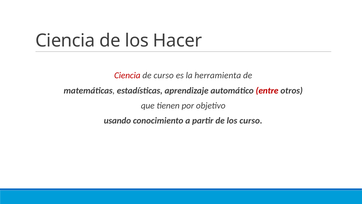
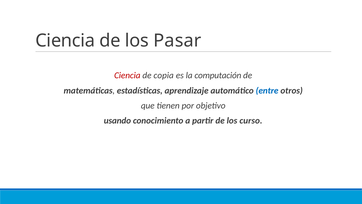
Hacer: Hacer -> Pasar
de curso: curso -> copia
herramienta: herramienta -> computación
entre colour: red -> blue
